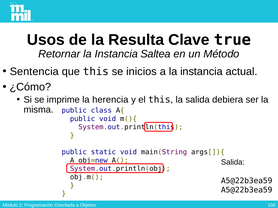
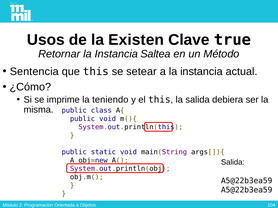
Resulta: Resulta -> Existen
inicios: inicios -> setear
herencia: herencia -> teniendo
